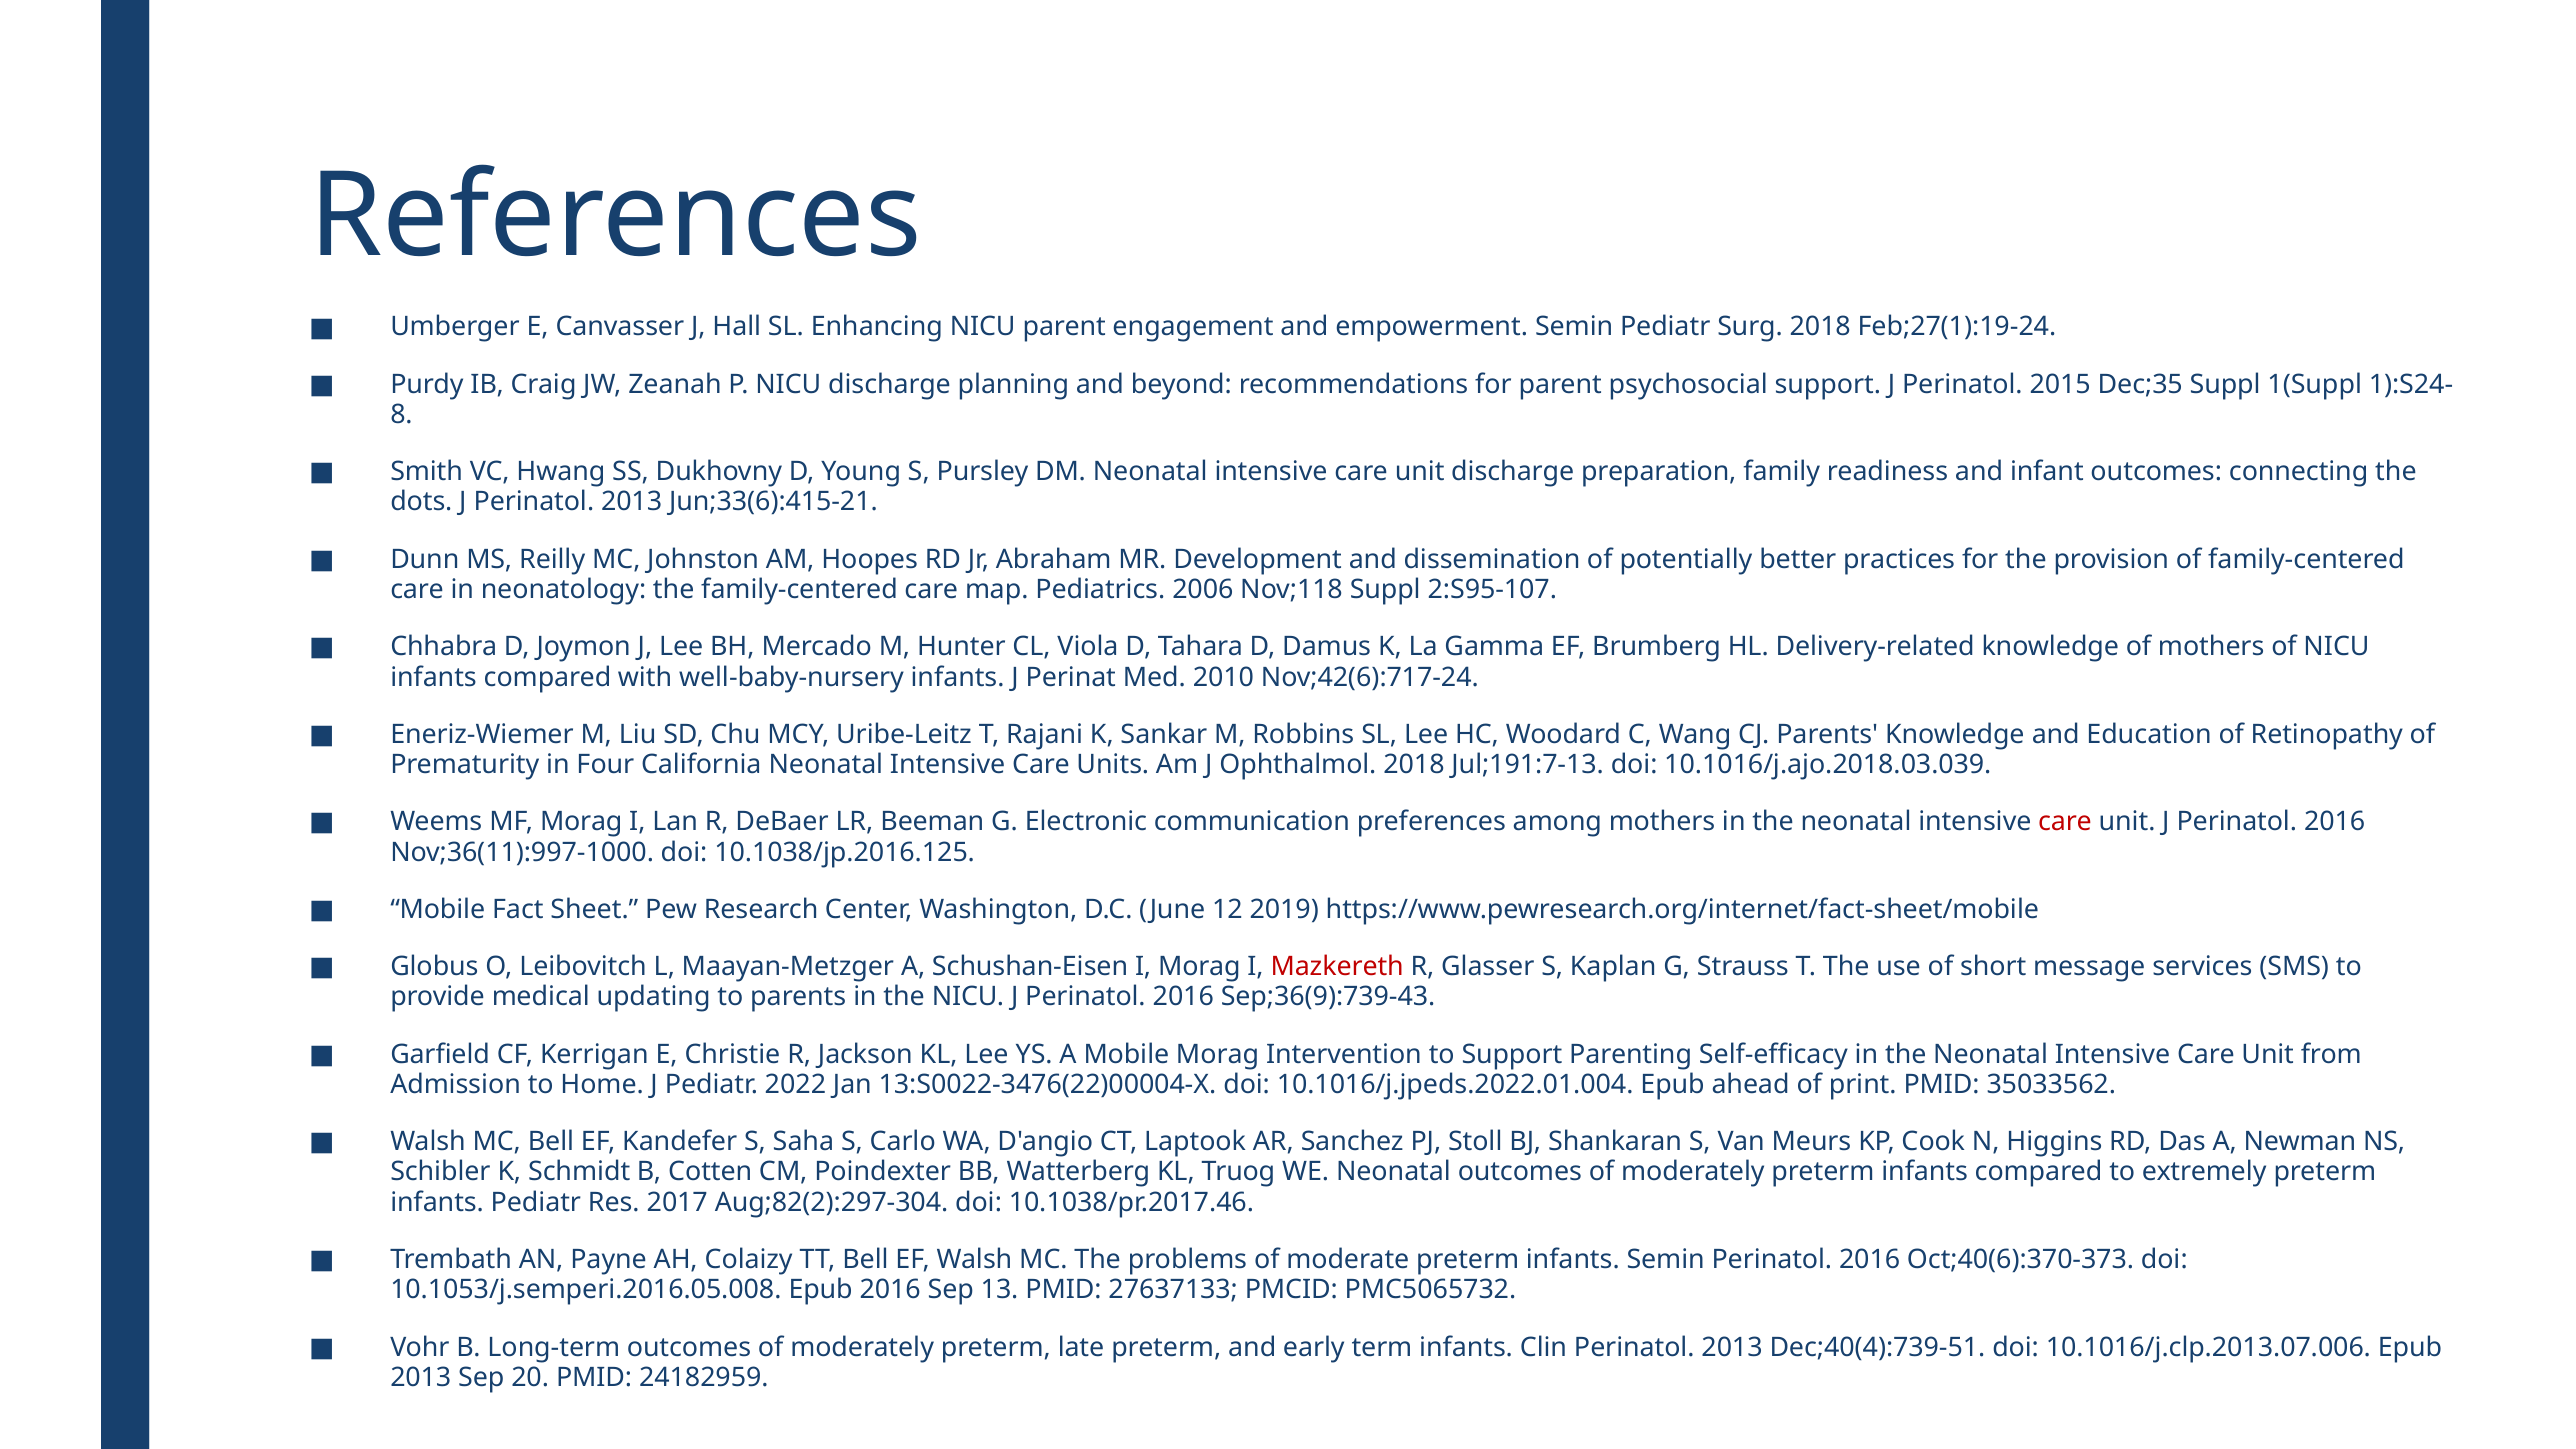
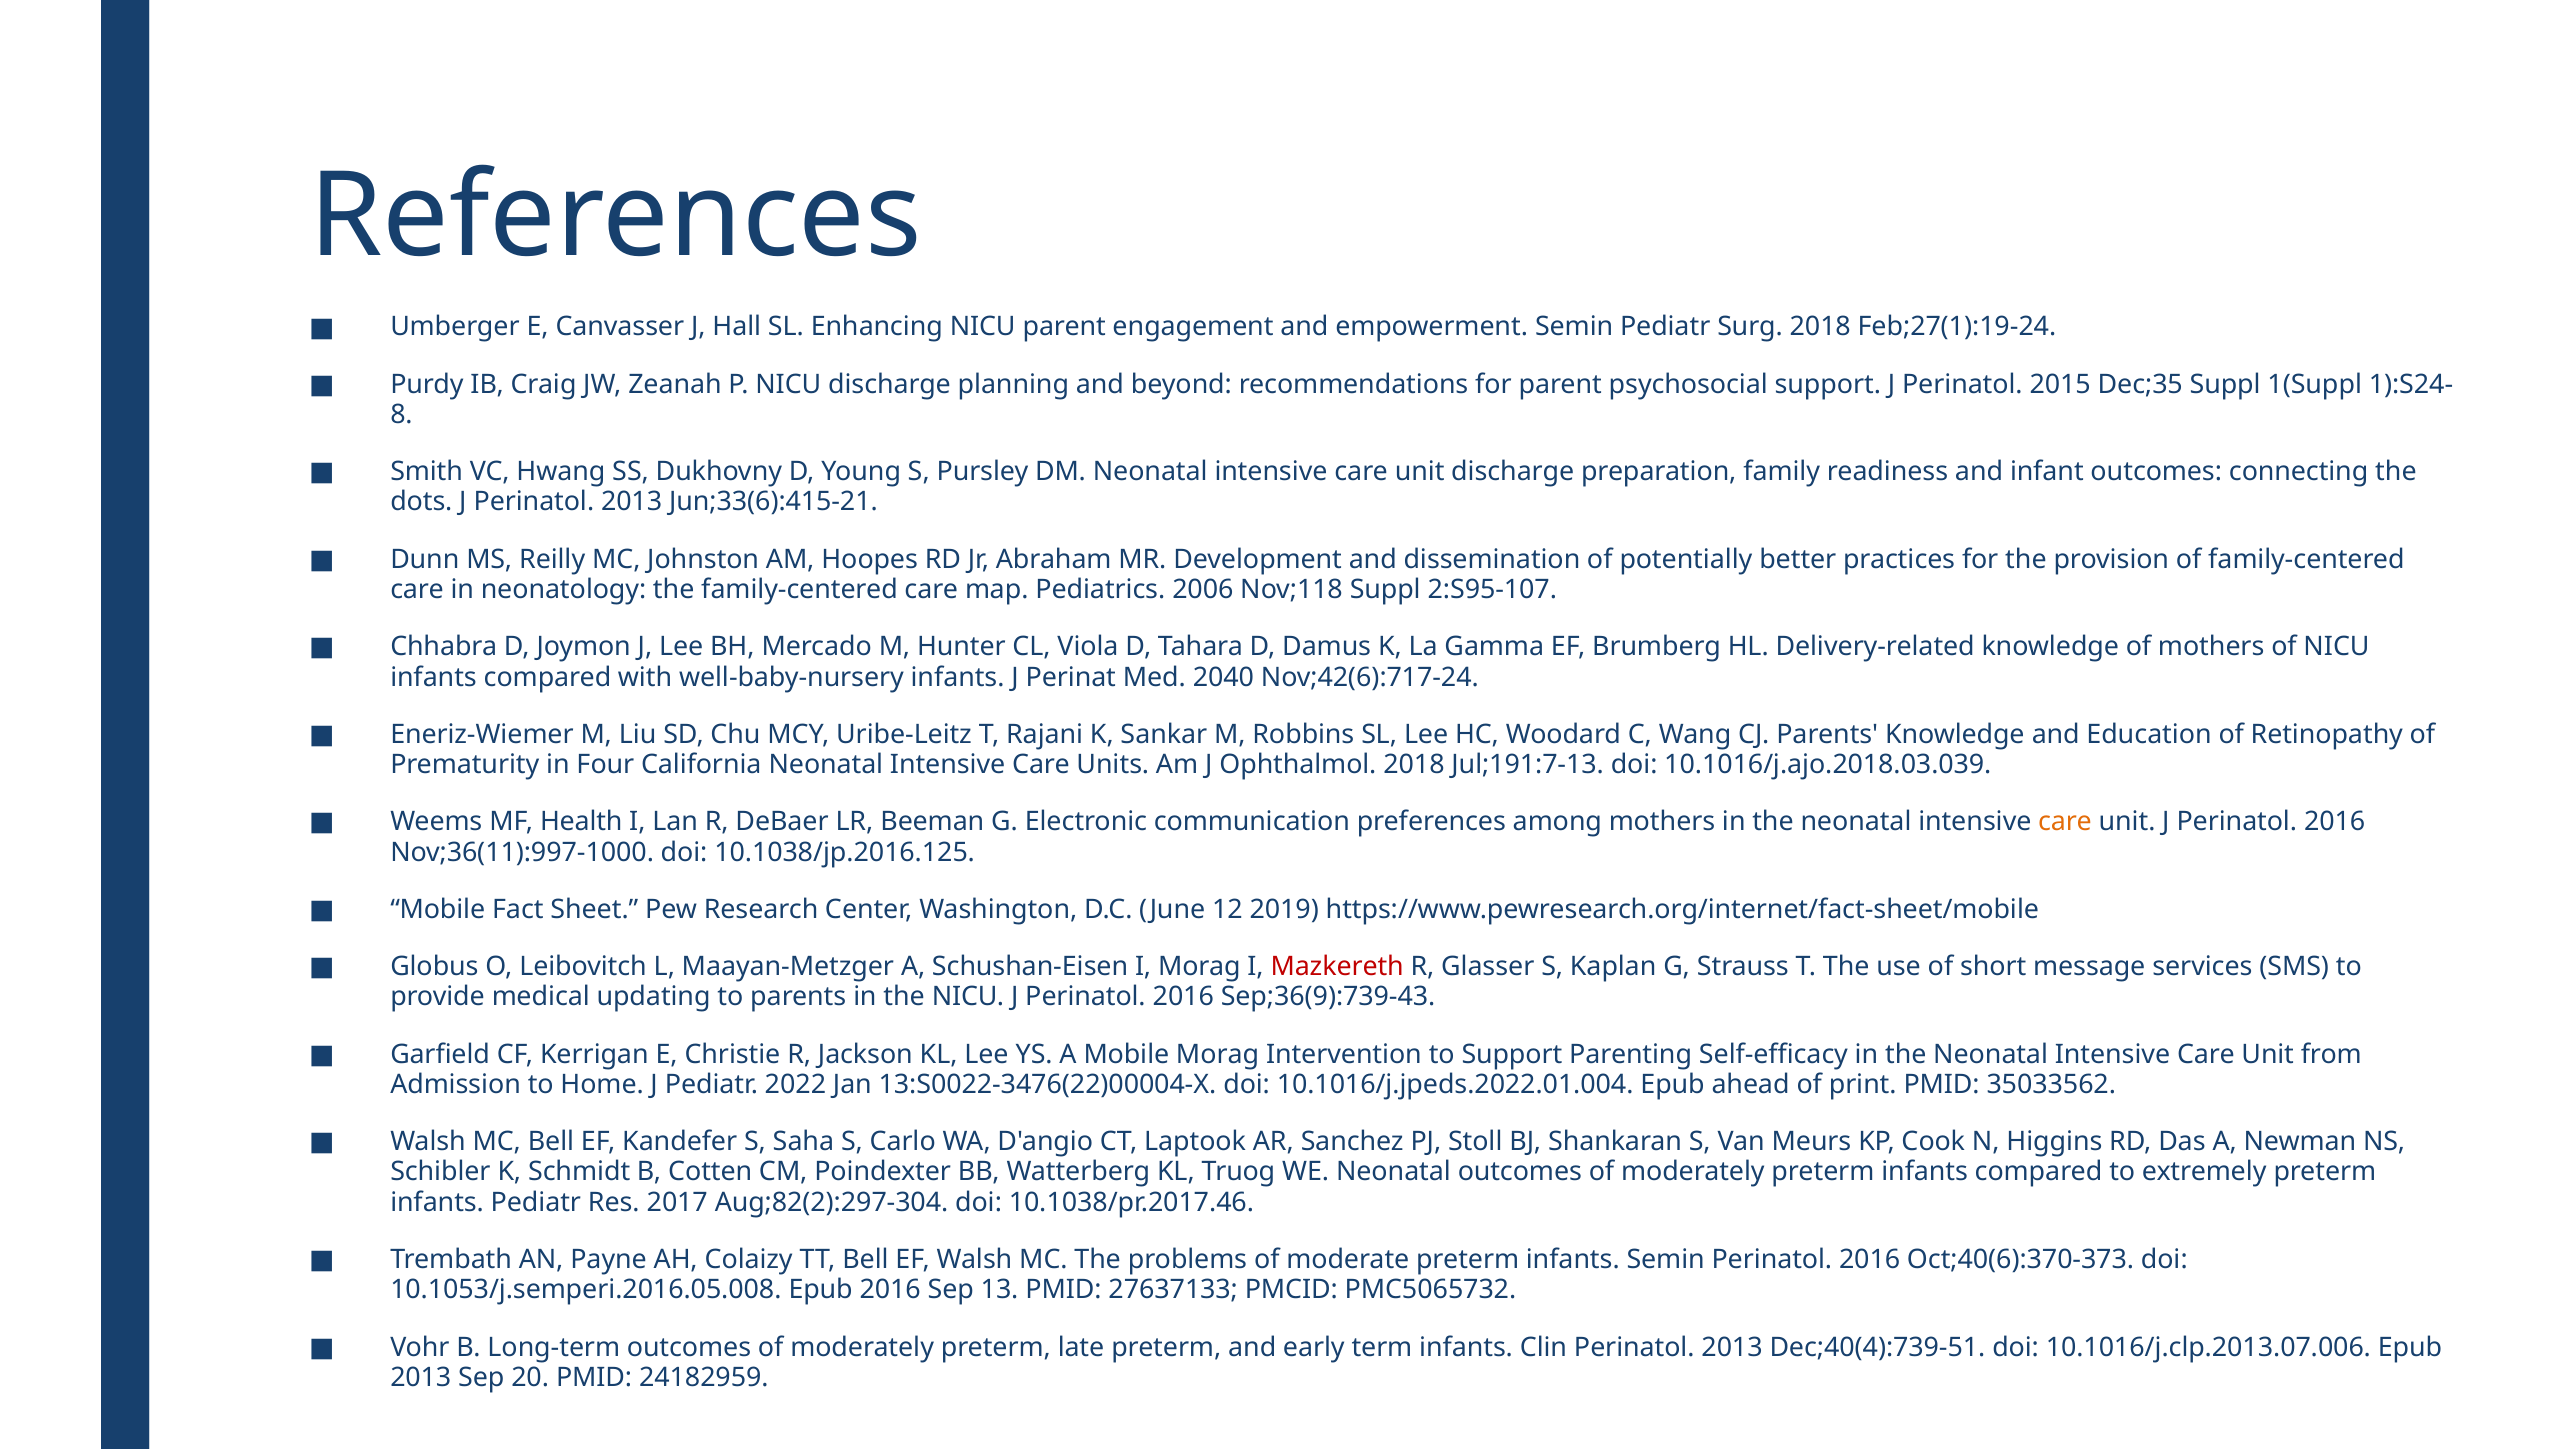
2010: 2010 -> 2040
MF Morag: Morag -> Health
care at (2065, 822) colour: red -> orange
